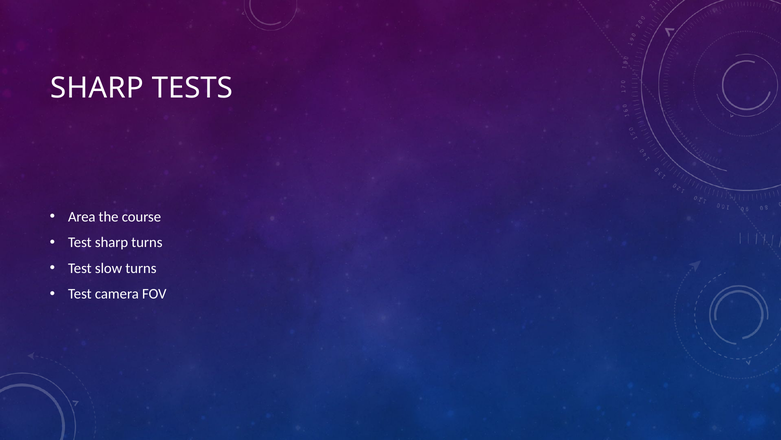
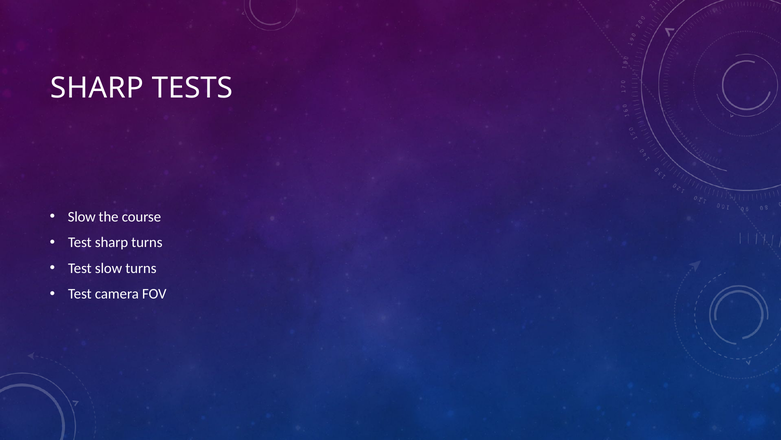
Area at (82, 217): Area -> Slow
